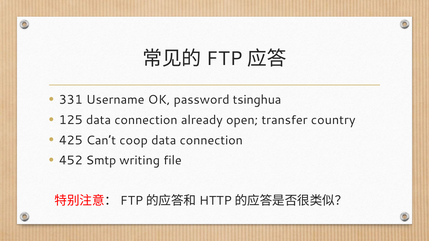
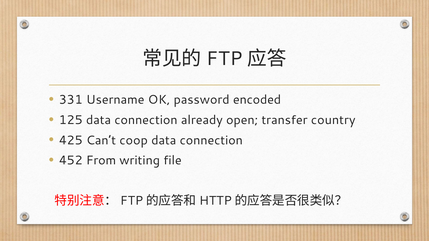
tsinghua: tsinghua -> encoded
Smtp: Smtp -> From
